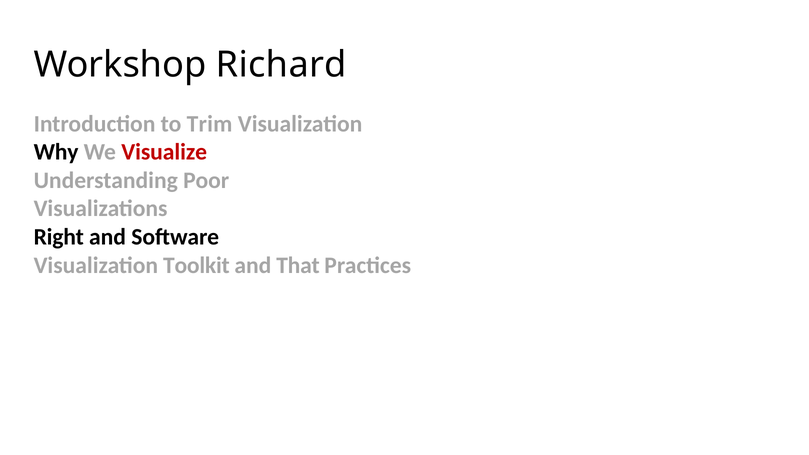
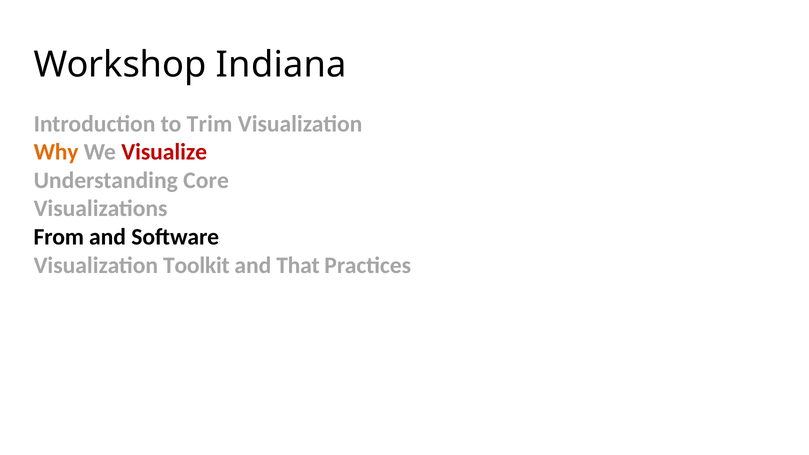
Richard: Richard -> Indiana
Why colour: black -> orange
Poor: Poor -> Core
Right: Right -> From
